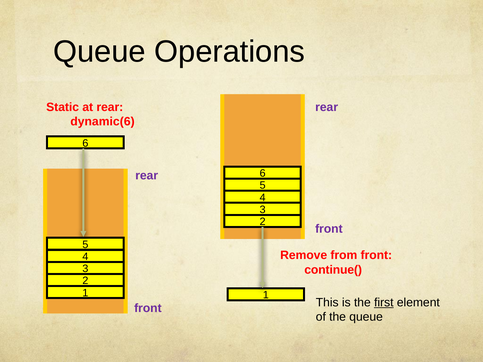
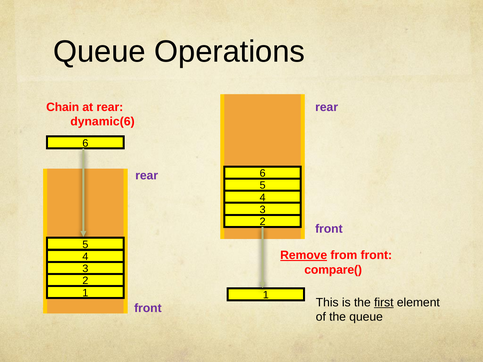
Static: Static -> Chain
Remove underline: none -> present
continue(: continue( -> compare(
